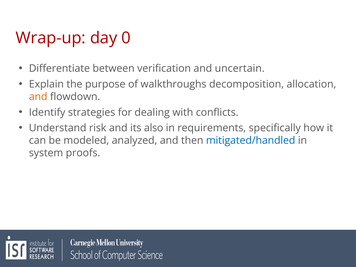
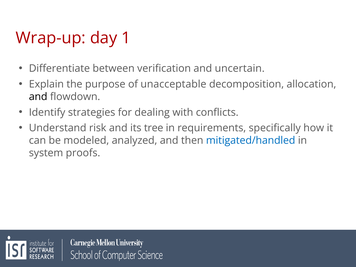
0: 0 -> 1
walkthroughs: walkthroughs -> unacceptable
and at (38, 97) colour: orange -> black
also: also -> tree
